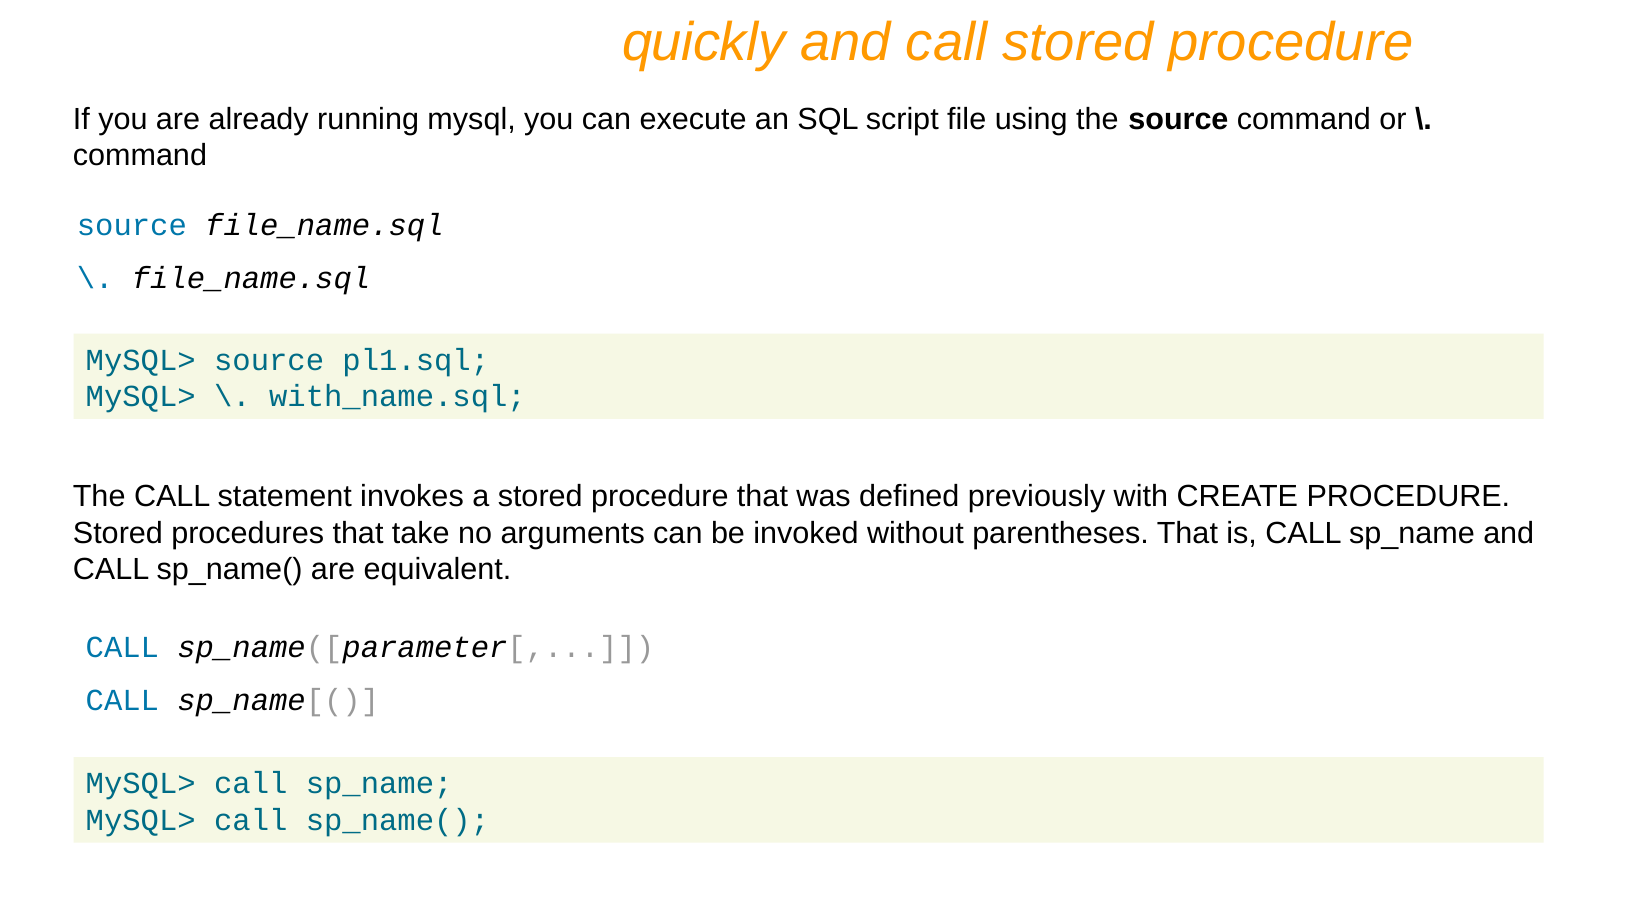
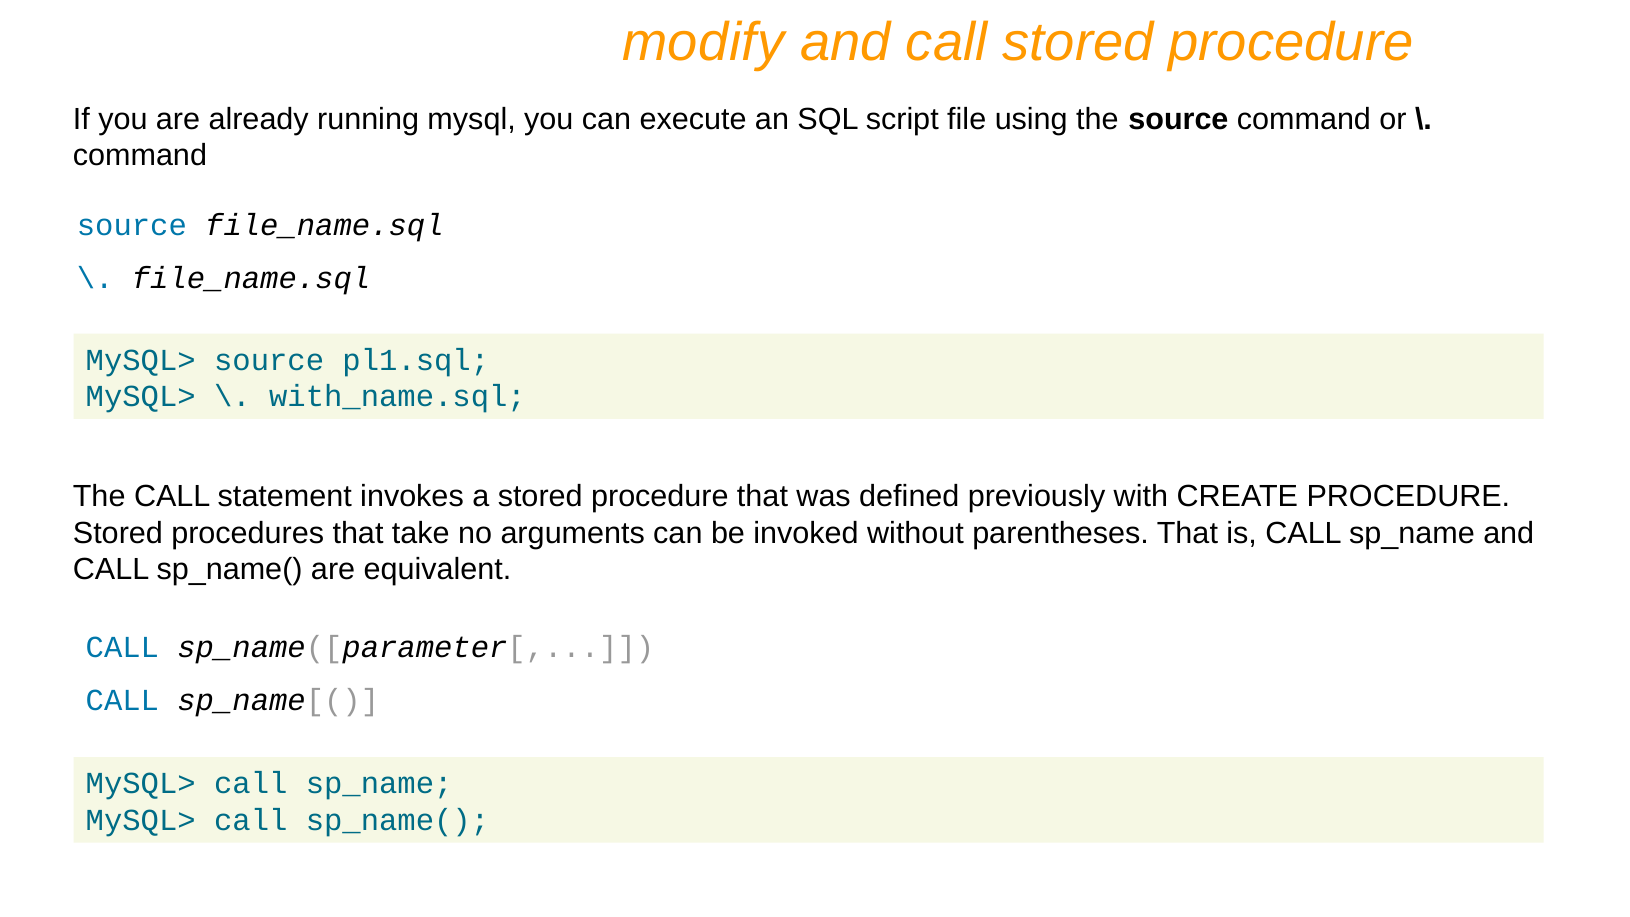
quickly: quickly -> modify
